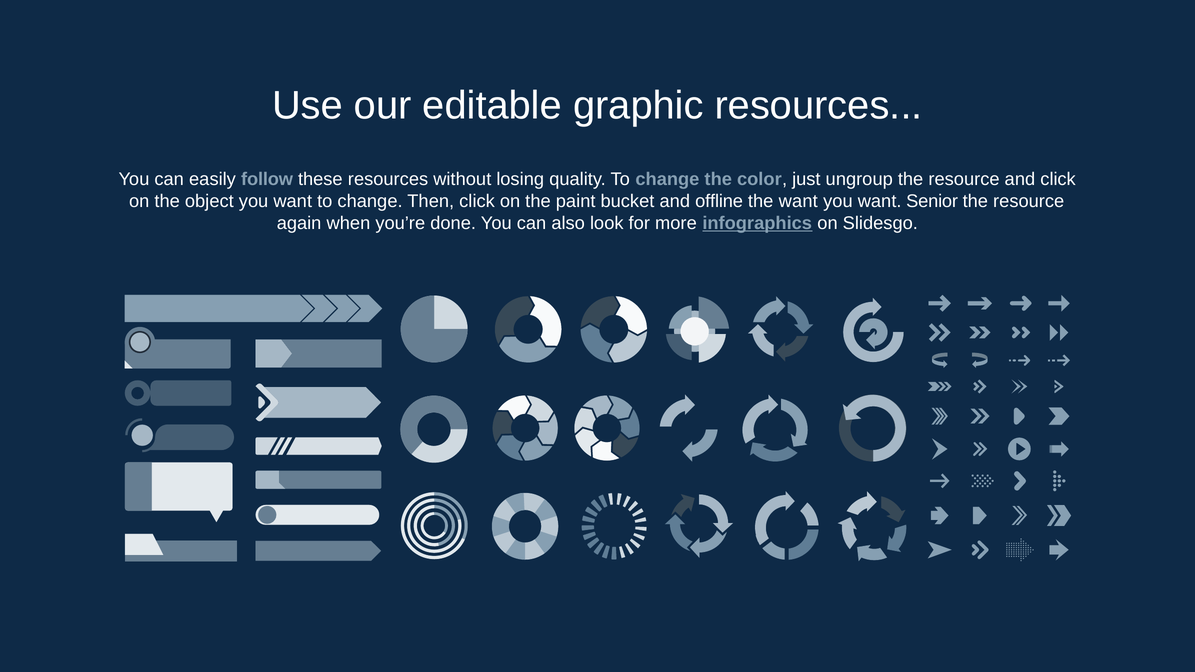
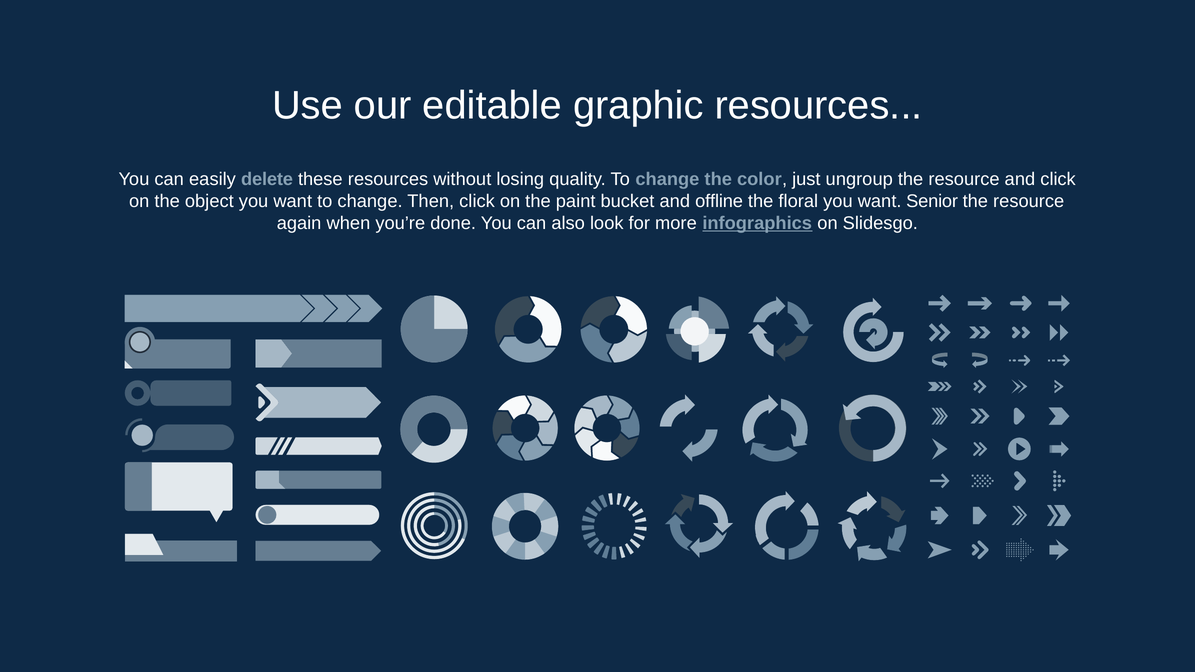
follow: follow -> delete
the want: want -> floral
